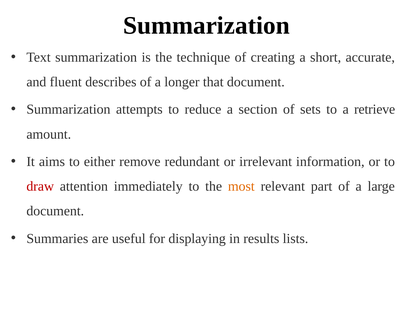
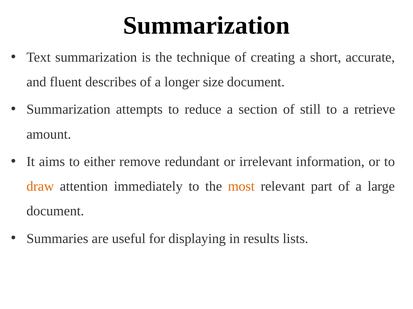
that: that -> size
sets: sets -> still
draw colour: red -> orange
